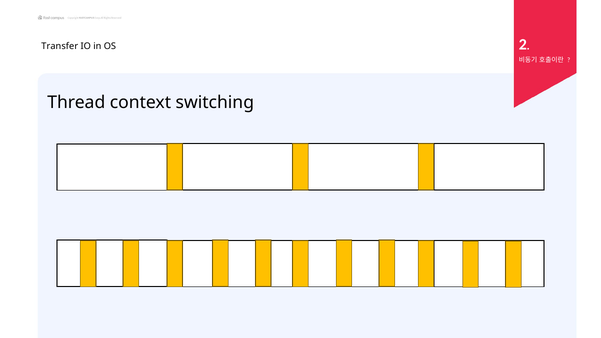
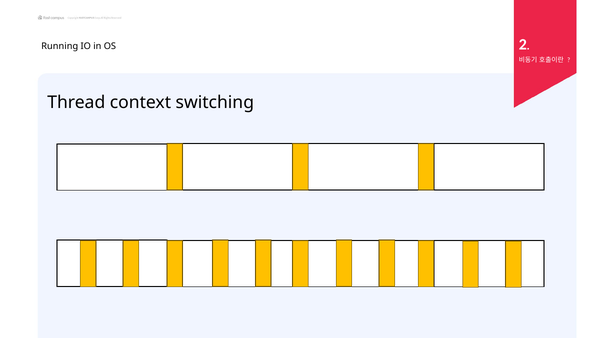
Transfer: Transfer -> Running
